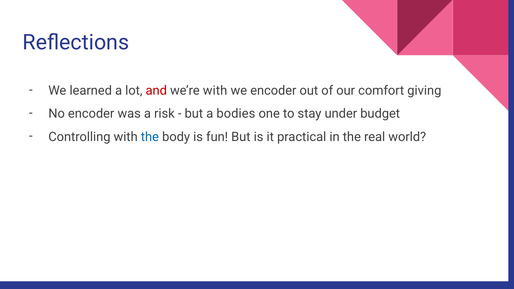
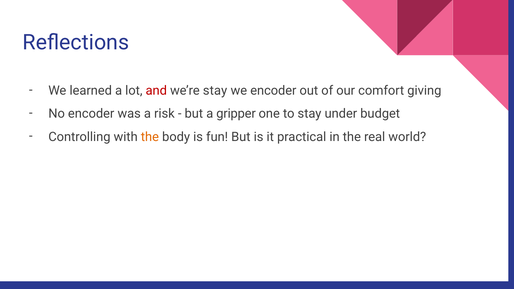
we’re with: with -> stay
bodies: bodies -> gripper
the at (150, 137) colour: blue -> orange
